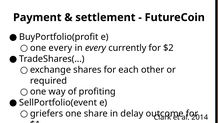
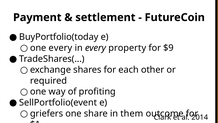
BuyPortfolio(profit: BuyPortfolio(profit -> BuyPortfolio(today
currently: currently -> property
$2: $2 -> $9
delay: delay -> them
